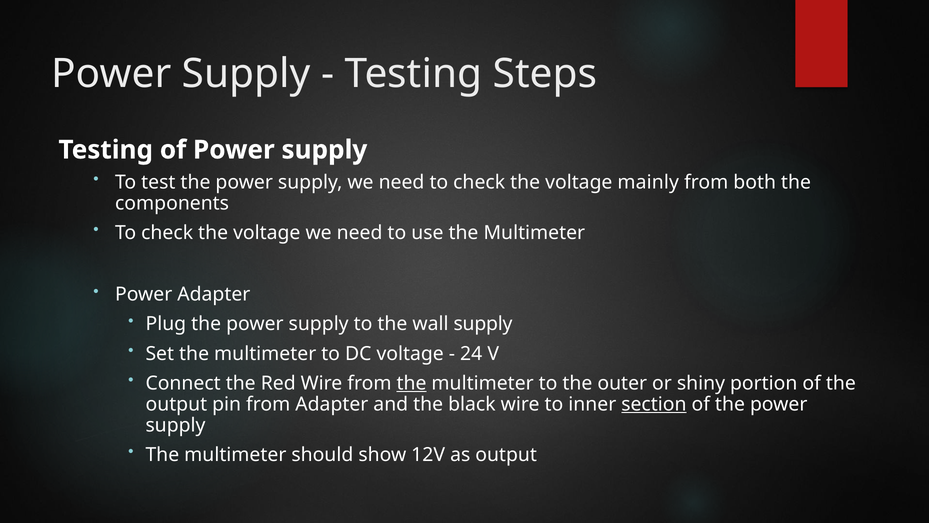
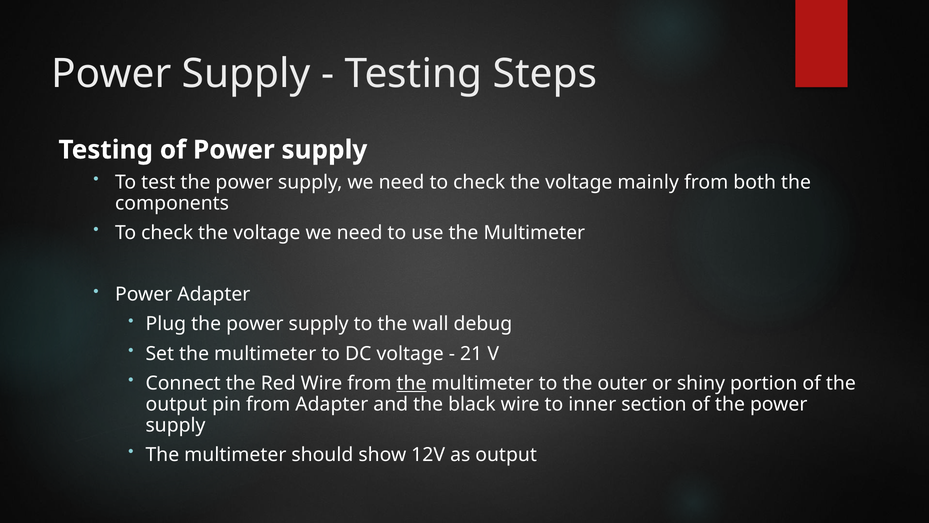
wall supply: supply -> debug
24: 24 -> 21
section underline: present -> none
